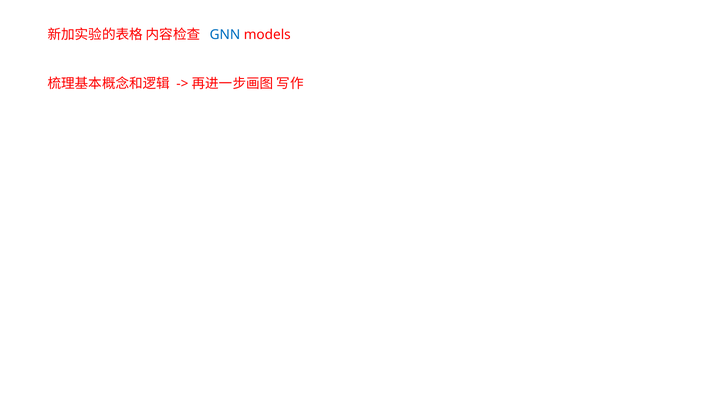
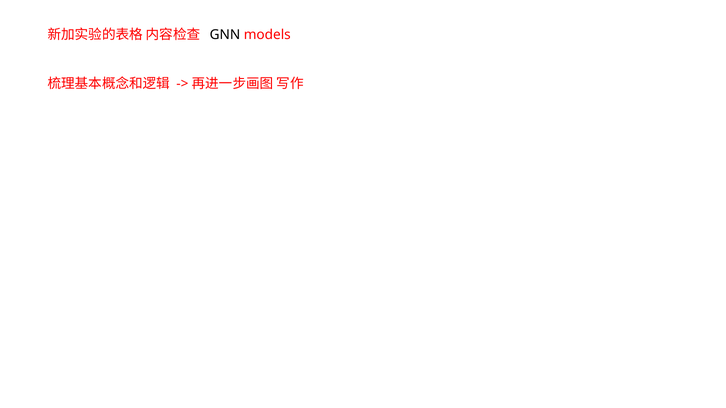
GNN colour: blue -> black
